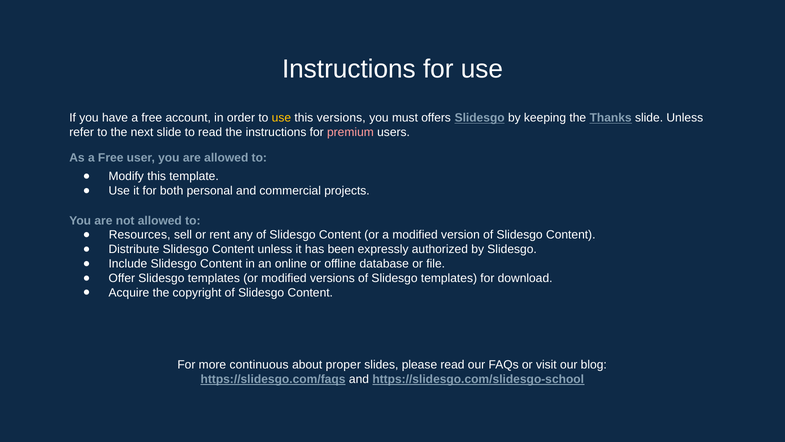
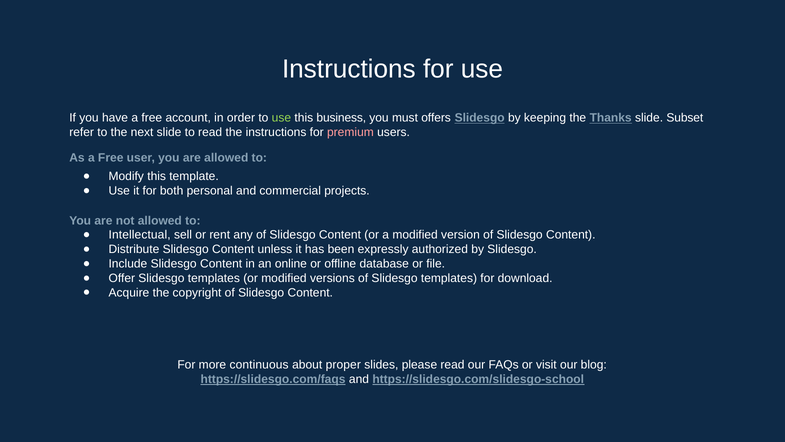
use at (281, 118) colour: yellow -> light green
this versions: versions -> business
slide Unless: Unless -> Subset
Resources: Resources -> Intellectual
